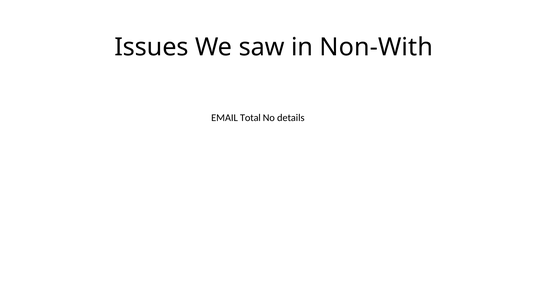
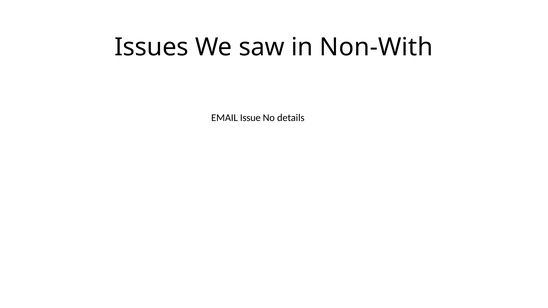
Total: Total -> Issue
